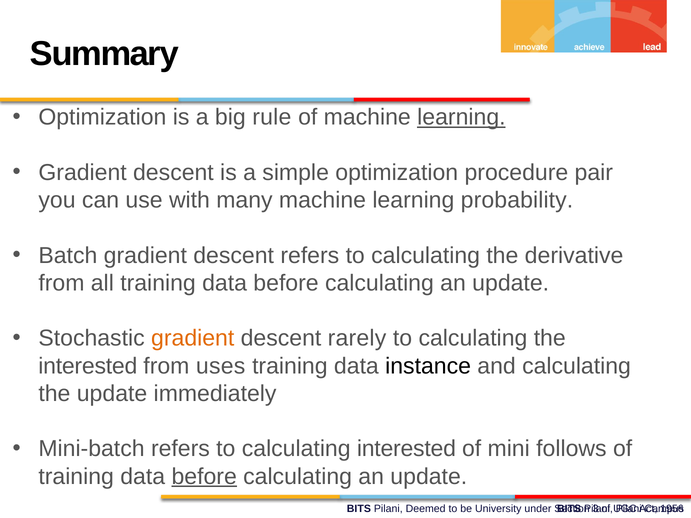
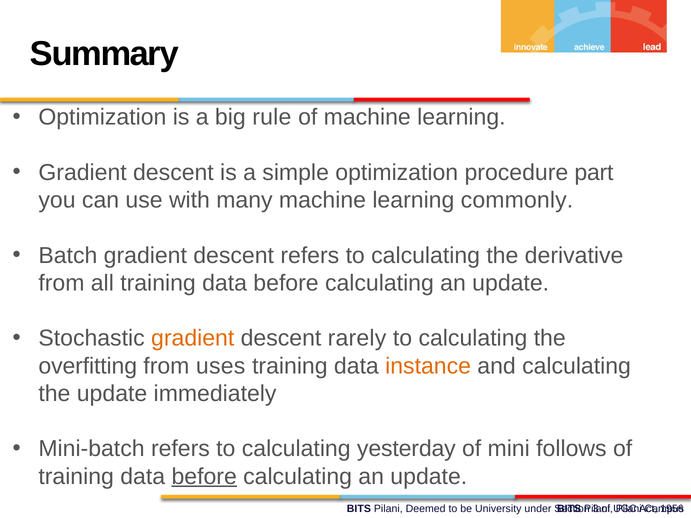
learning at (461, 117) underline: present -> none
pair: pair -> part
probability: probability -> commonly
interested at (88, 366): interested -> overfitting
instance colour: black -> orange
calculating interested: interested -> yesterday
